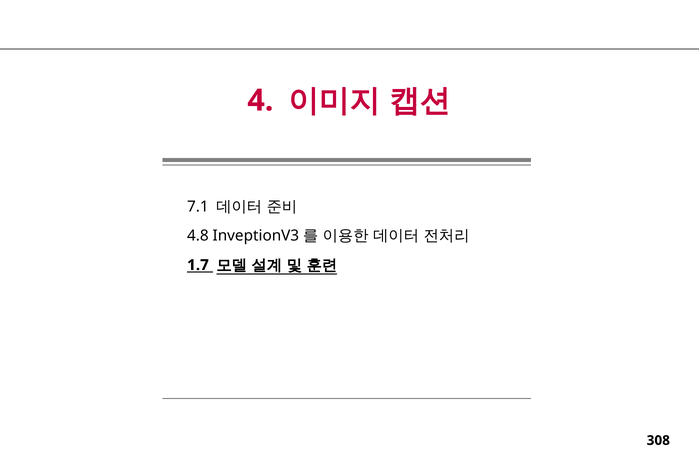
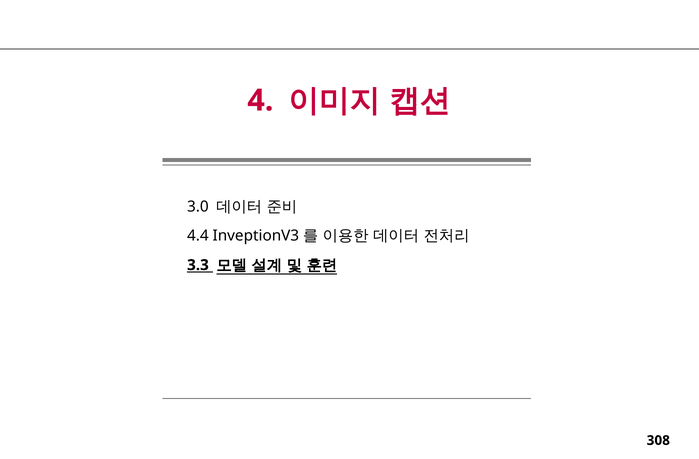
7.1: 7.1 -> 3.0
4.8: 4.8 -> 4.4
1.7: 1.7 -> 3.3
